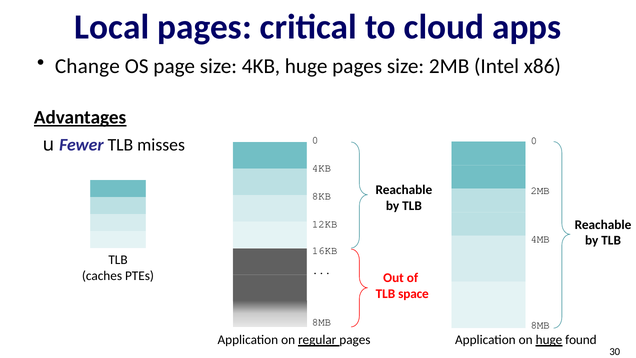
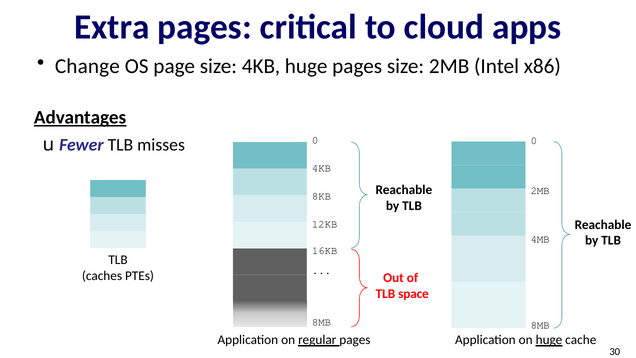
Local: Local -> Extra
found: found -> cache
